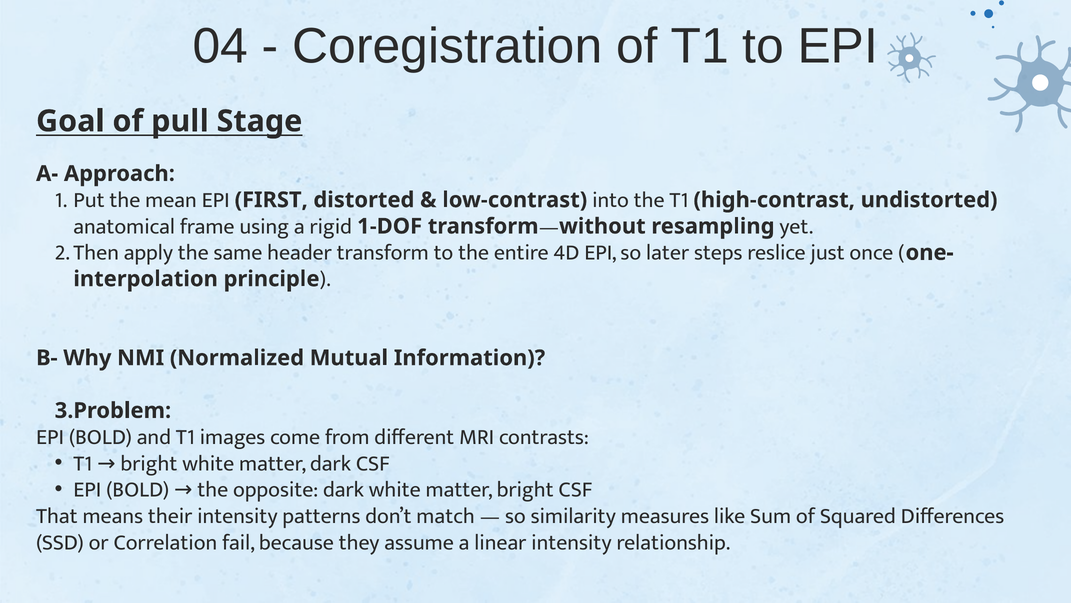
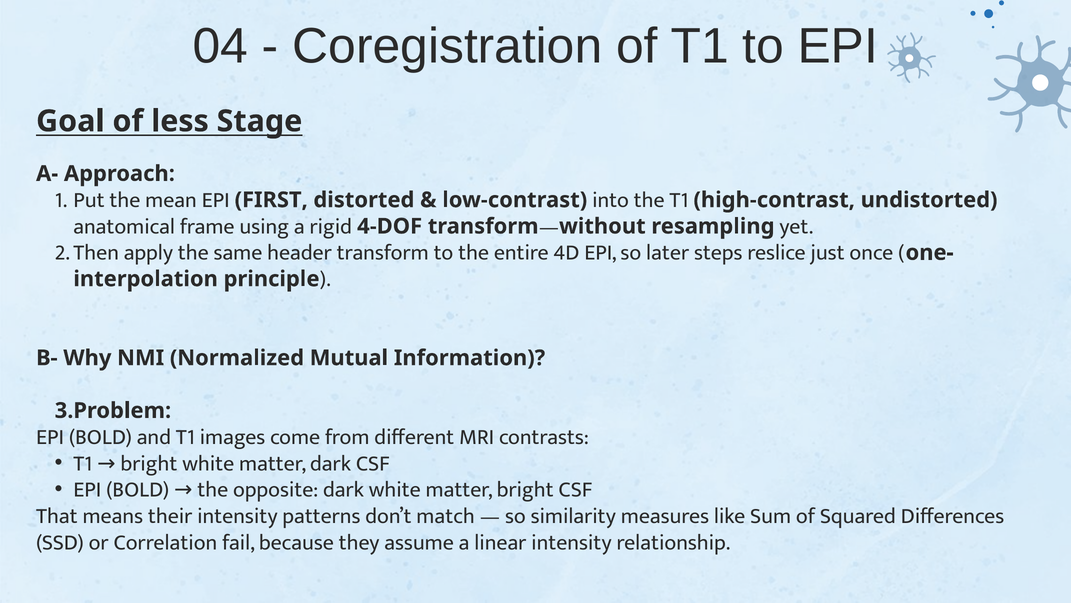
pull: pull -> less
1-DOF: 1-DOF -> 4-DOF
